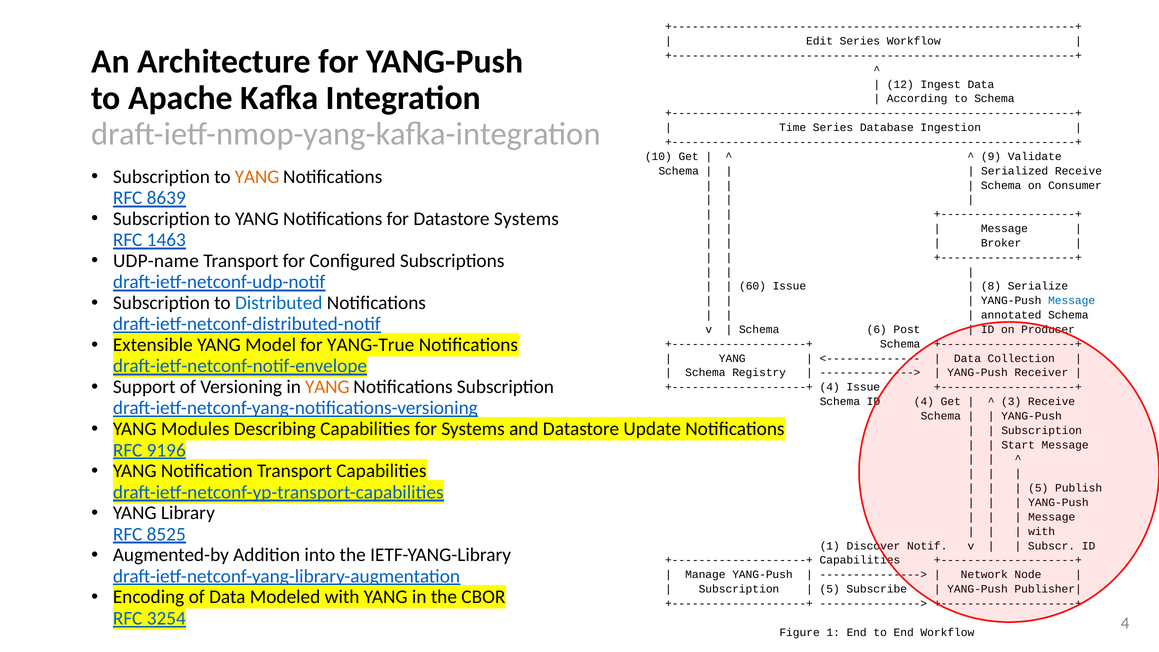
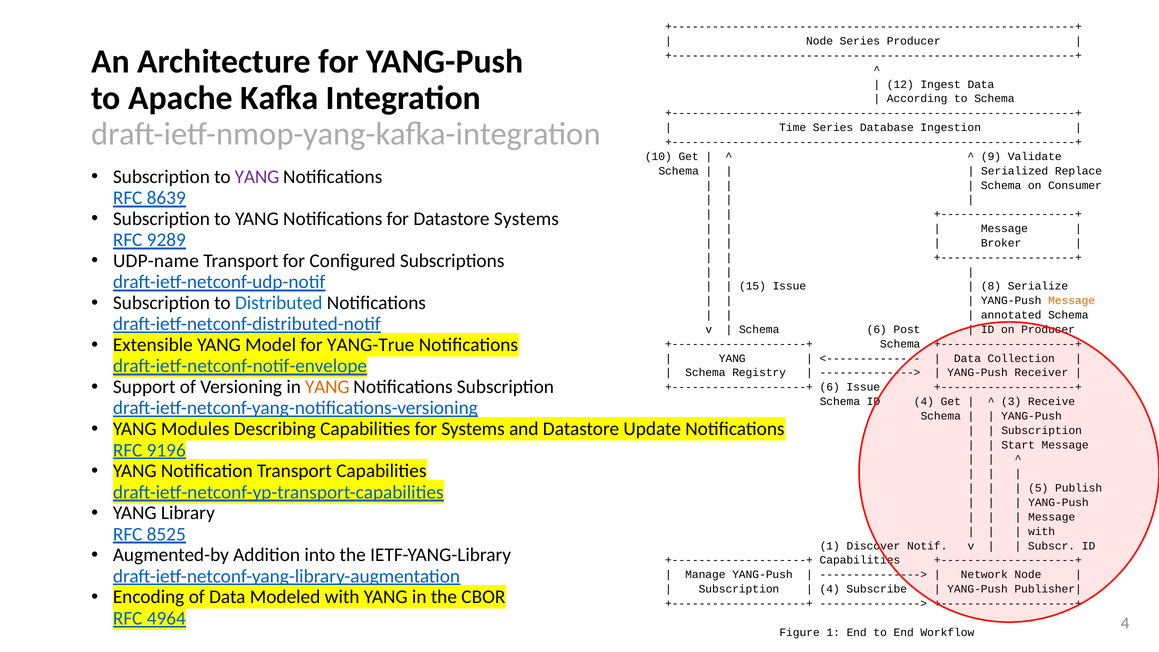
Edit at (820, 41): Edit -> Node
Series Workflow: Workflow -> Producer
Serialized Receive: Receive -> Replace
YANG at (257, 177) colour: orange -> purple
1463: 1463 -> 9289
60: 60 -> 15
Message at (1072, 301) colour: blue -> orange
4 at (830, 387): 4 -> 6
5 at (830, 589): 5 -> 4
3254: 3254 -> 4964
